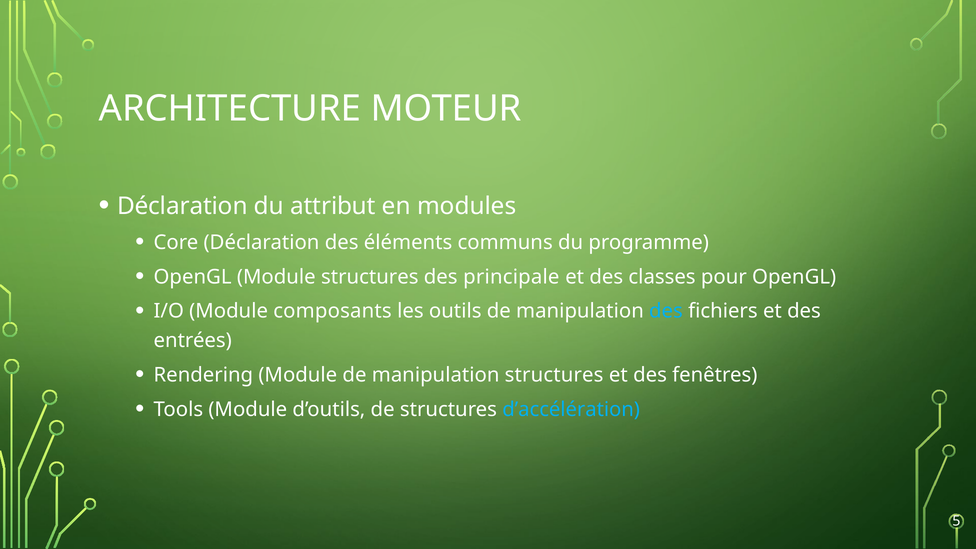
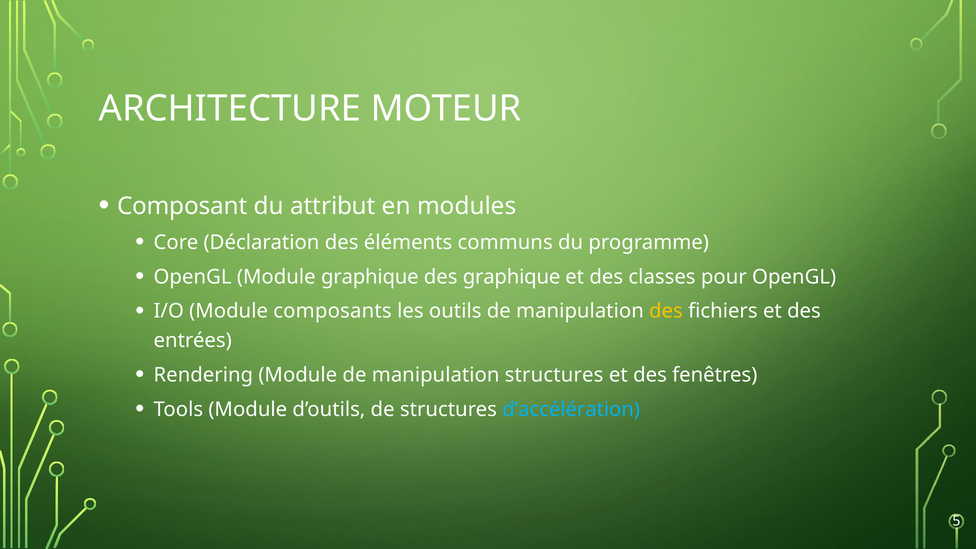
Déclaration at (182, 206): Déclaration -> Composant
Module structures: structures -> graphique
des principale: principale -> graphique
des at (666, 311) colour: light blue -> yellow
